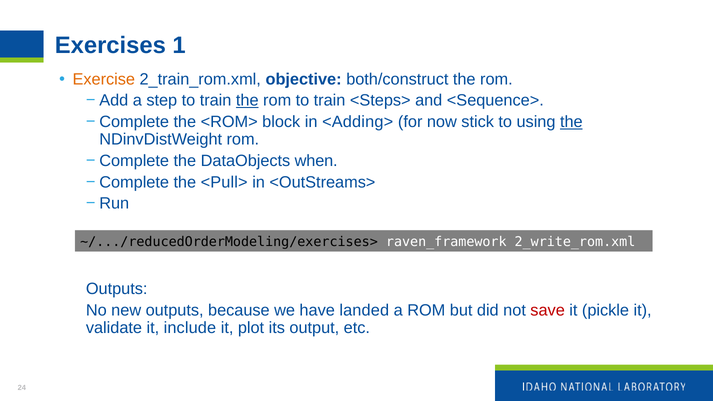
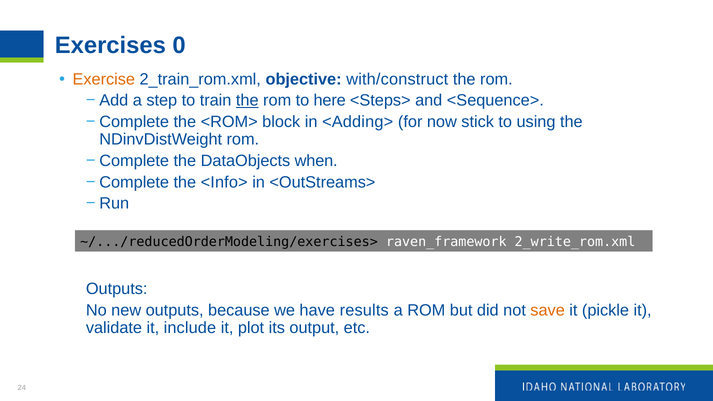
1: 1 -> 0
both/construct: both/construct -> with/construct
rom to train: train -> here
the at (571, 122) underline: present -> none
<Pull>: <Pull> -> <Info>
landed: landed -> results
save colour: red -> orange
